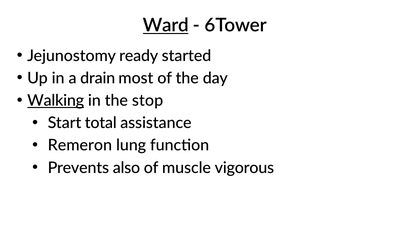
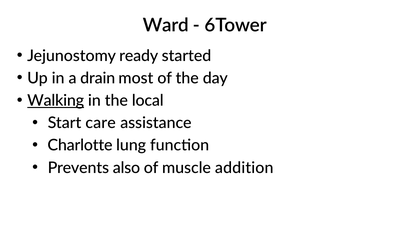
Ward underline: present -> none
stop: stop -> local
total: total -> care
Remeron: Remeron -> Charlotte
vigorous: vigorous -> addition
